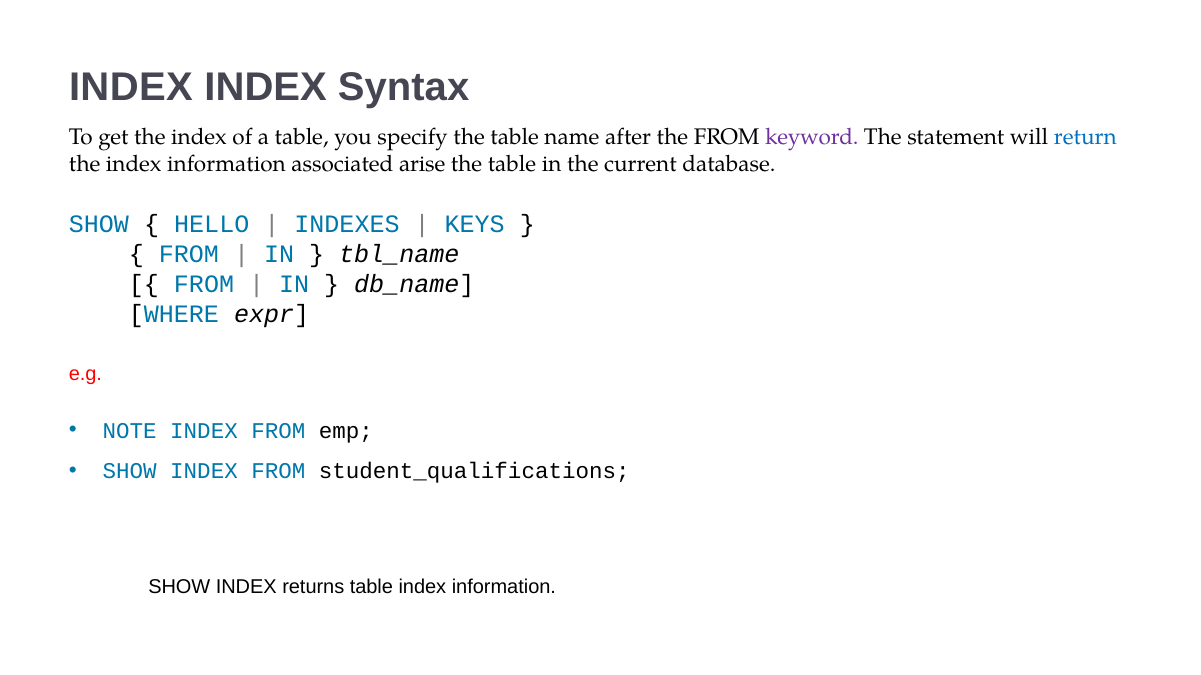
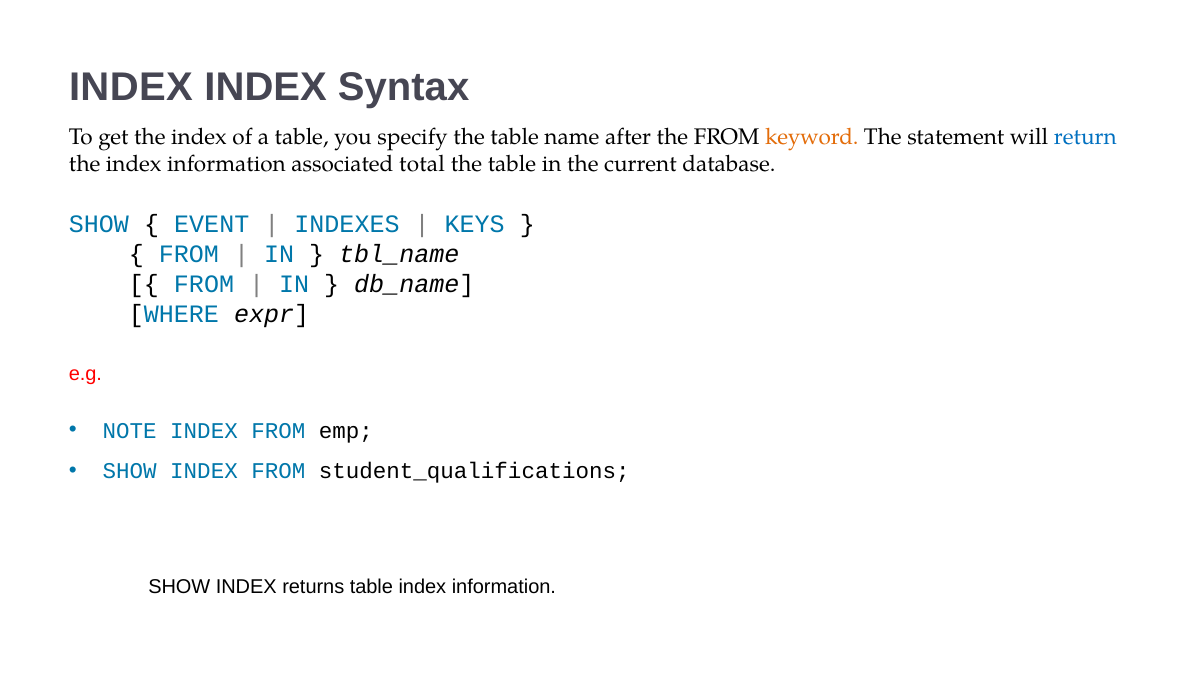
keyword colour: purple -> orange
arise: arise -> total
HELLO: HELLO -> EVENT
